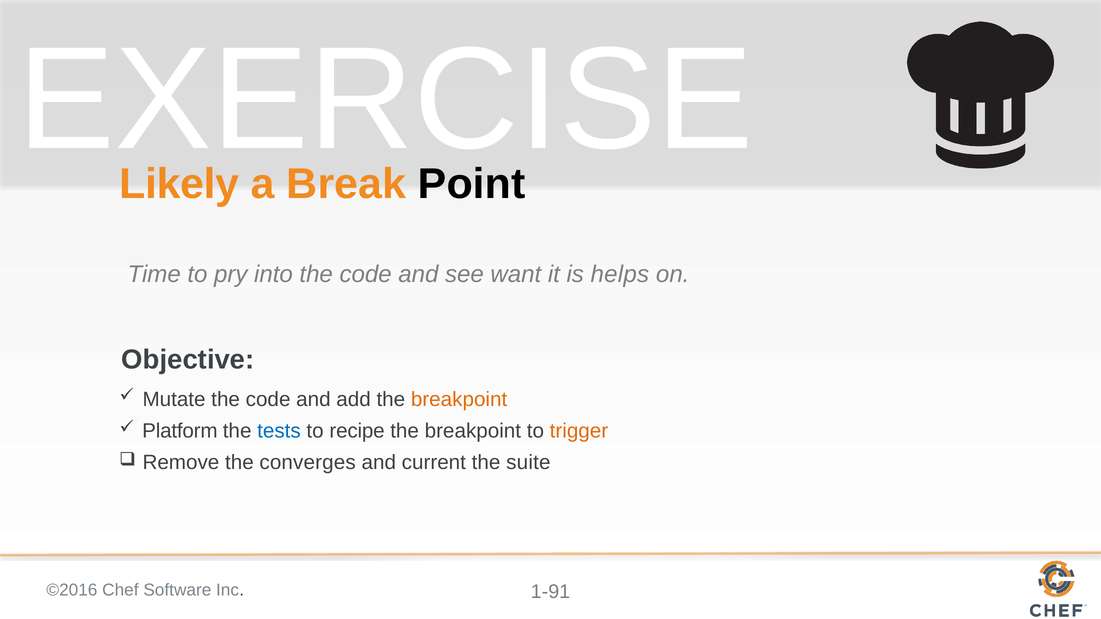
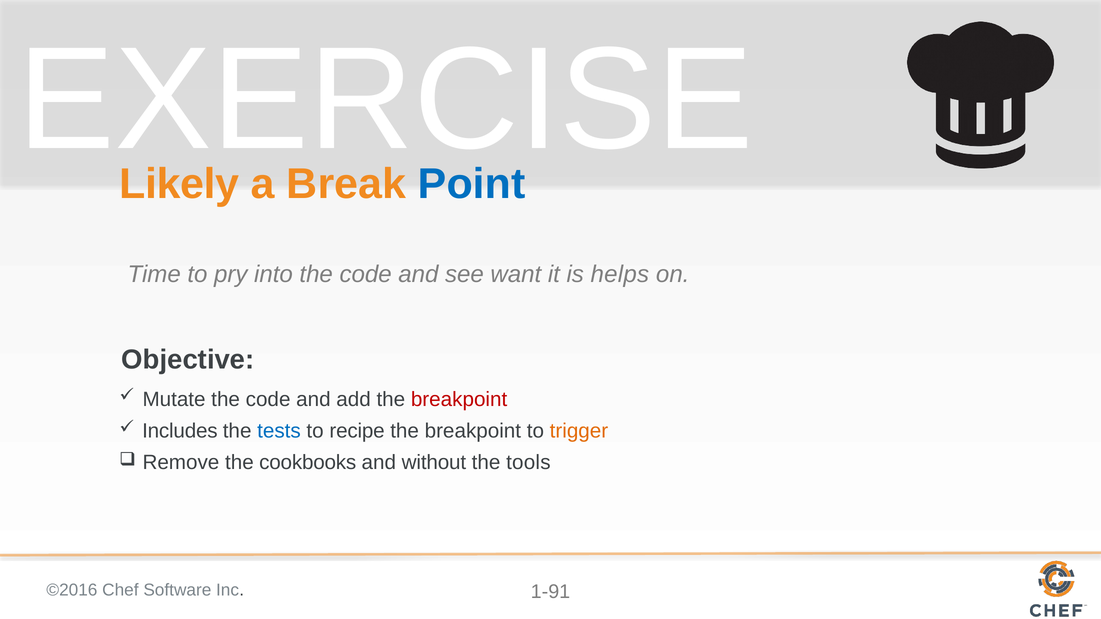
Point colour: black -> blue
breakpoint at (459, 400) colour: orange -> red
Platform: Platform -> Includes
converges: converges -> cookbooks
current: current -> without
suite: suite -> tools
